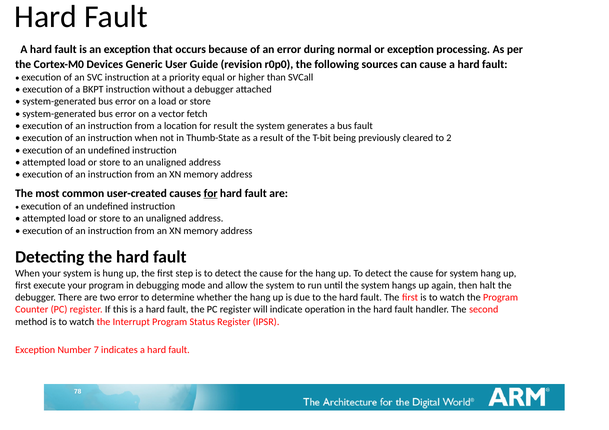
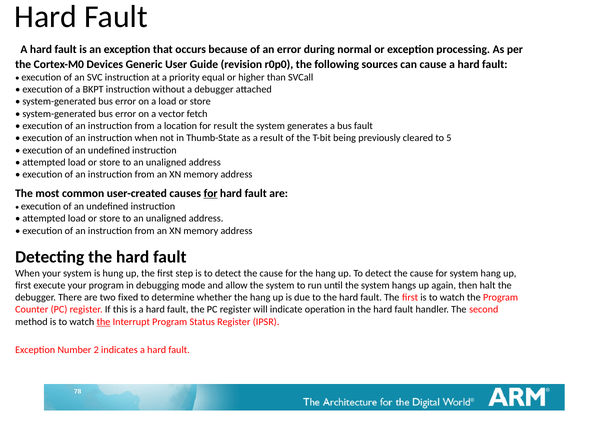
2: 2 -> 5
two error: error -> fixed
the at (104, 322) underline: none -> present
7: 7 -> 2
